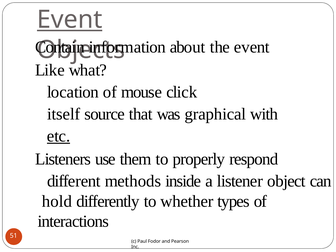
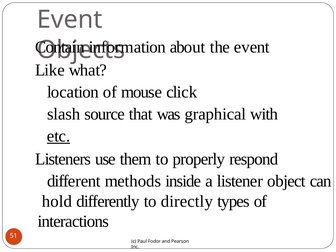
Event at (70, 20) underline: present -> none
itself: itself -> slash
whether: whether -> directly
